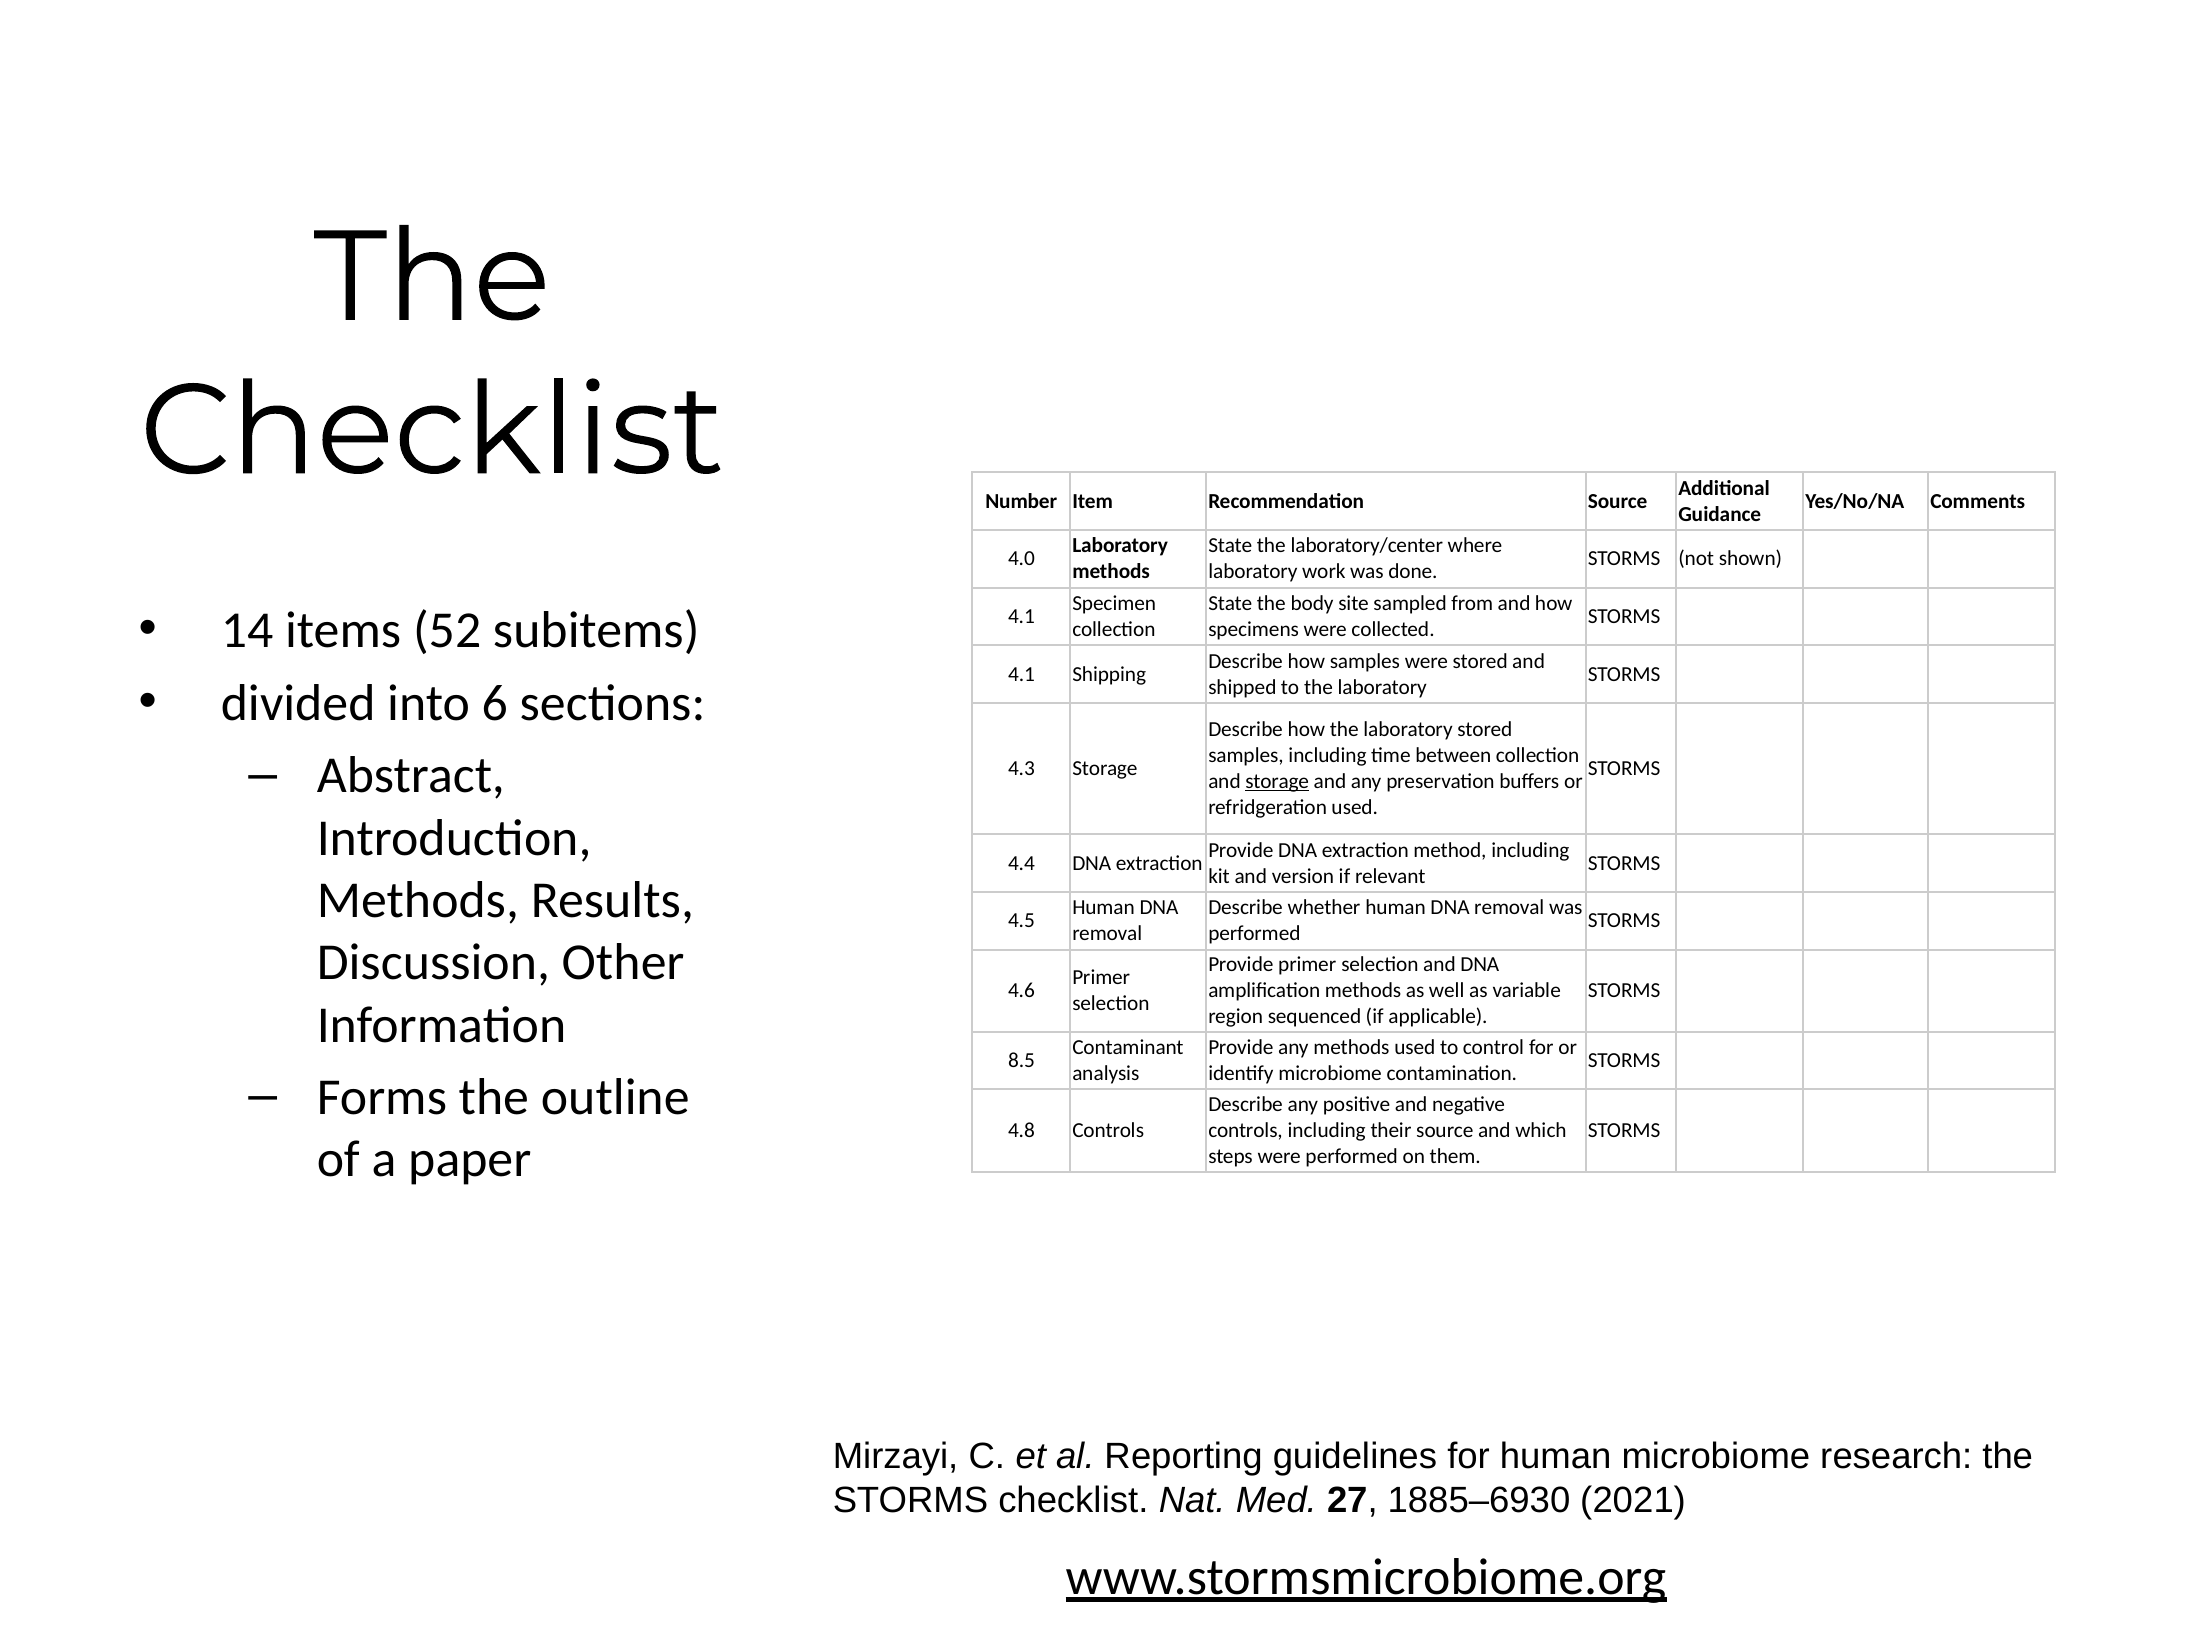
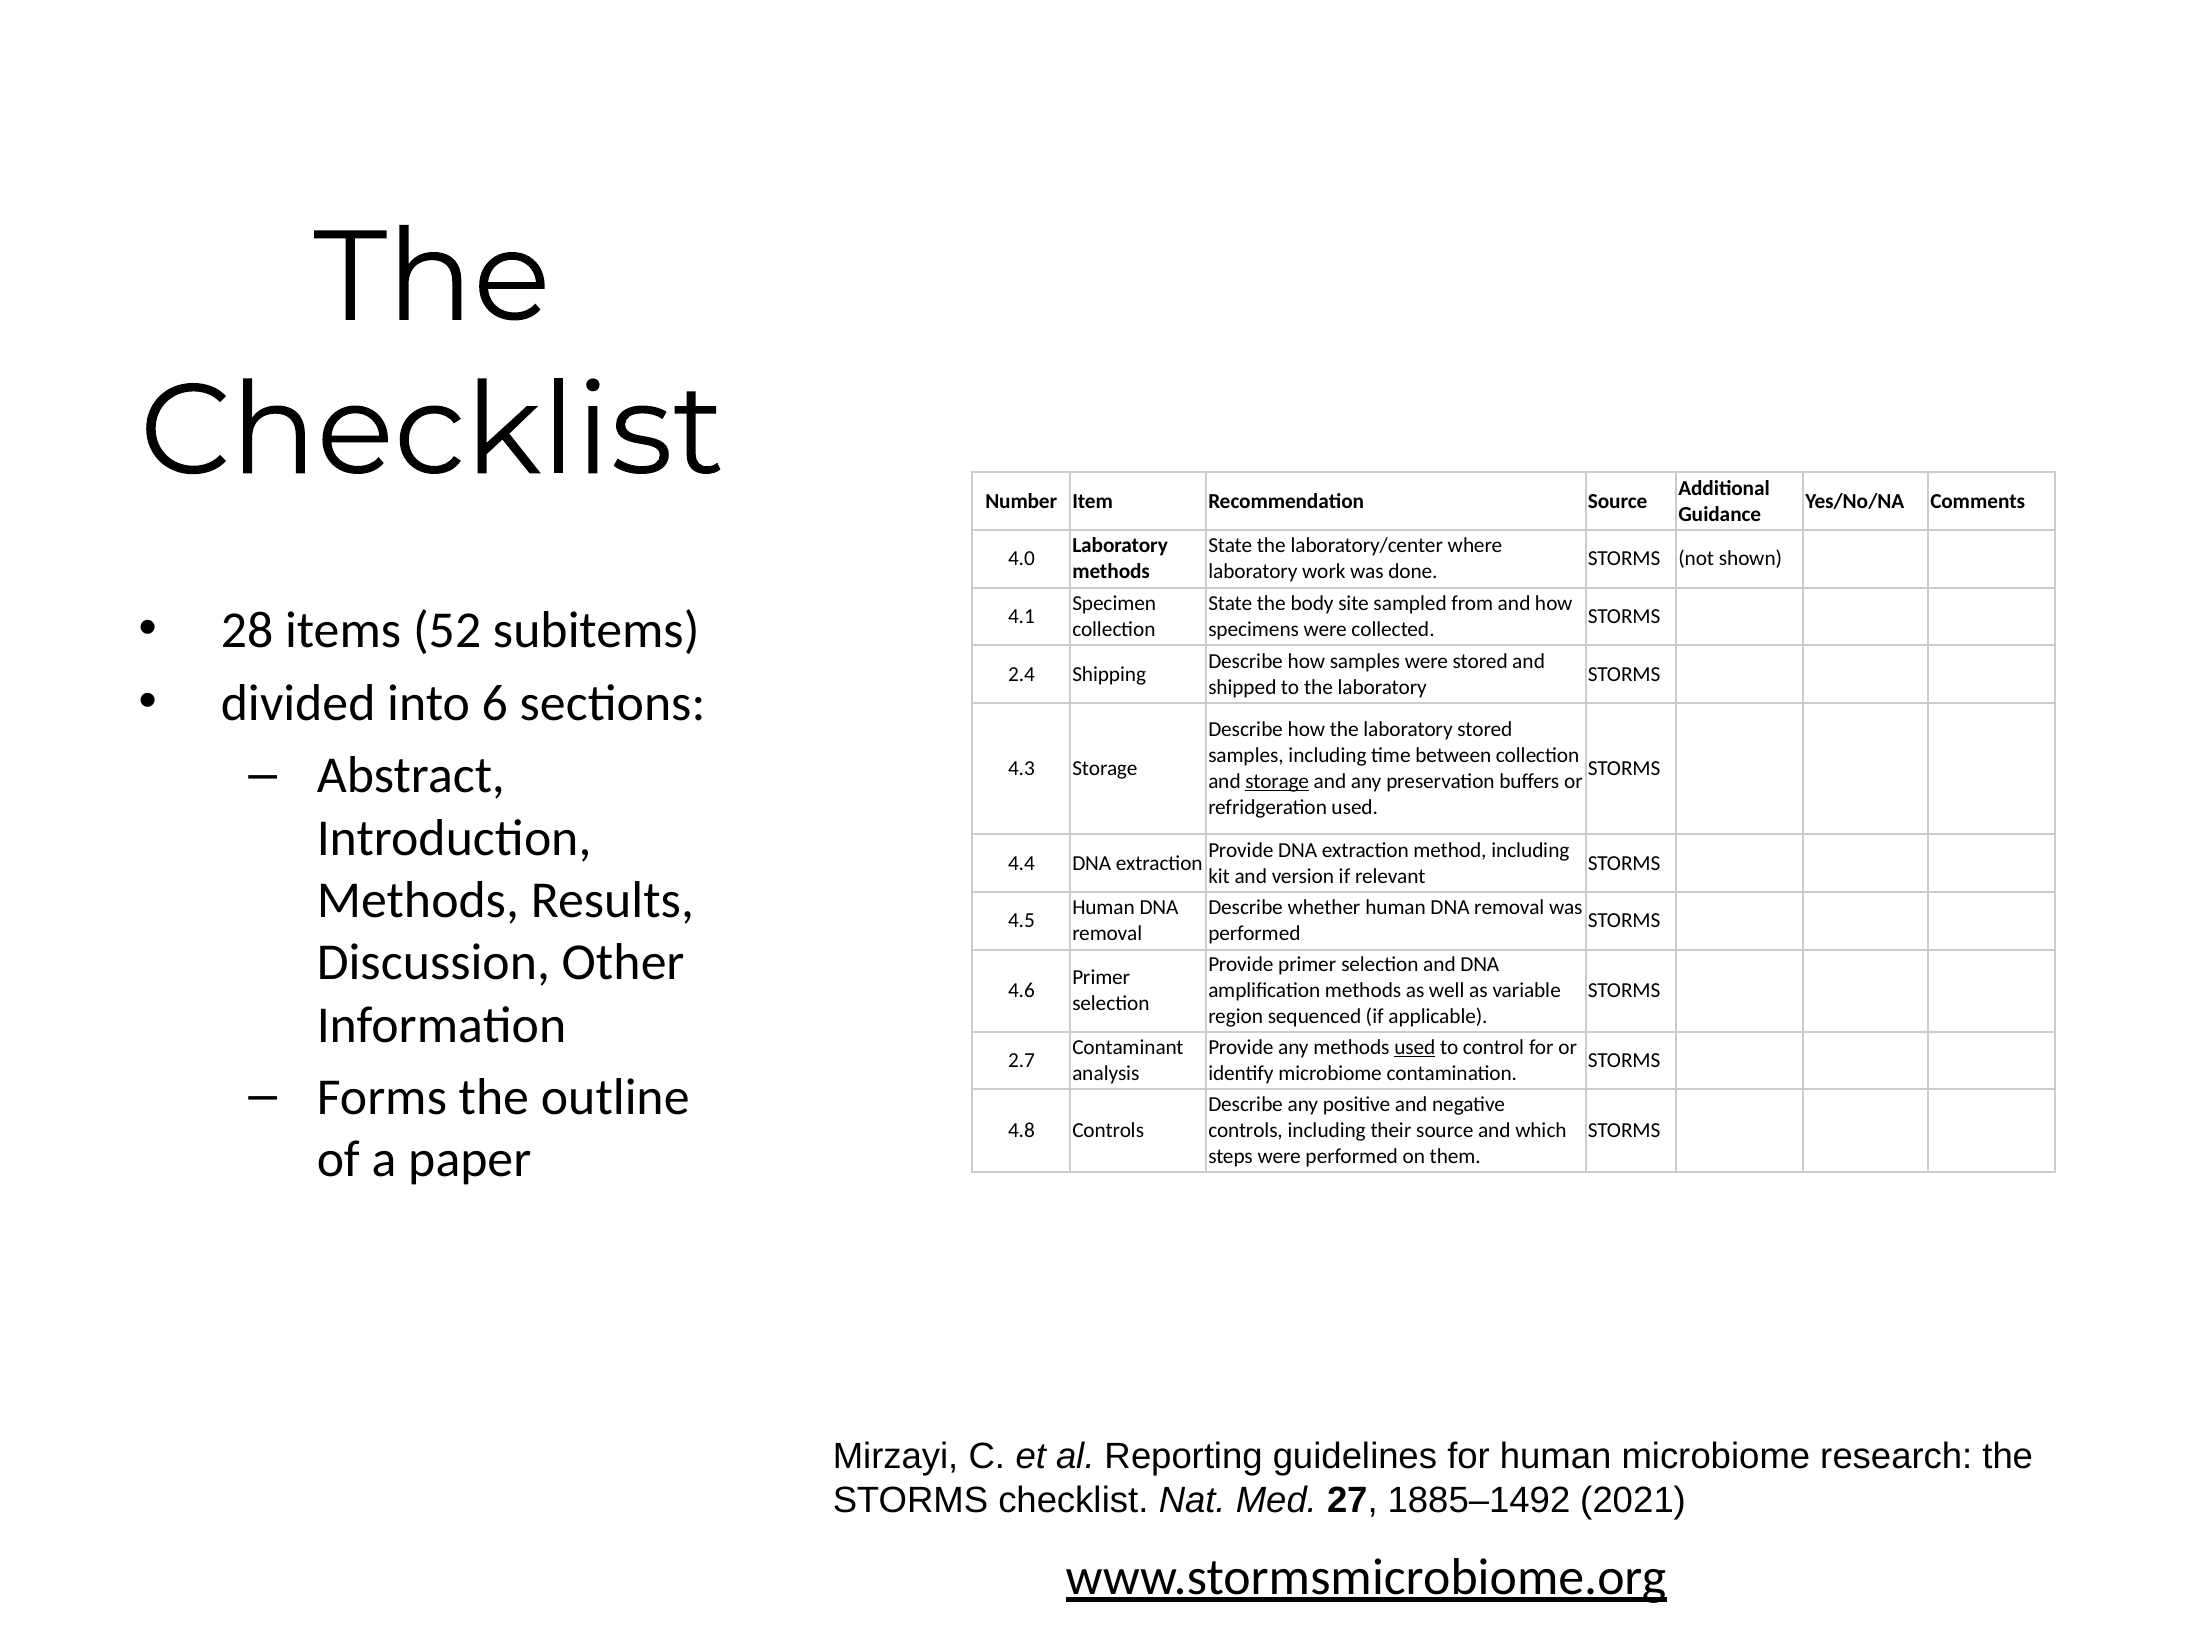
14: 14 -> 28
4.1 at (1021, 674): 4.1 -> 2.4
used at (1415, 1048) underline: none -> present
8.5: 8.5 -> 2.7
1885–6930: 1885–6930 -> 1885–1492
